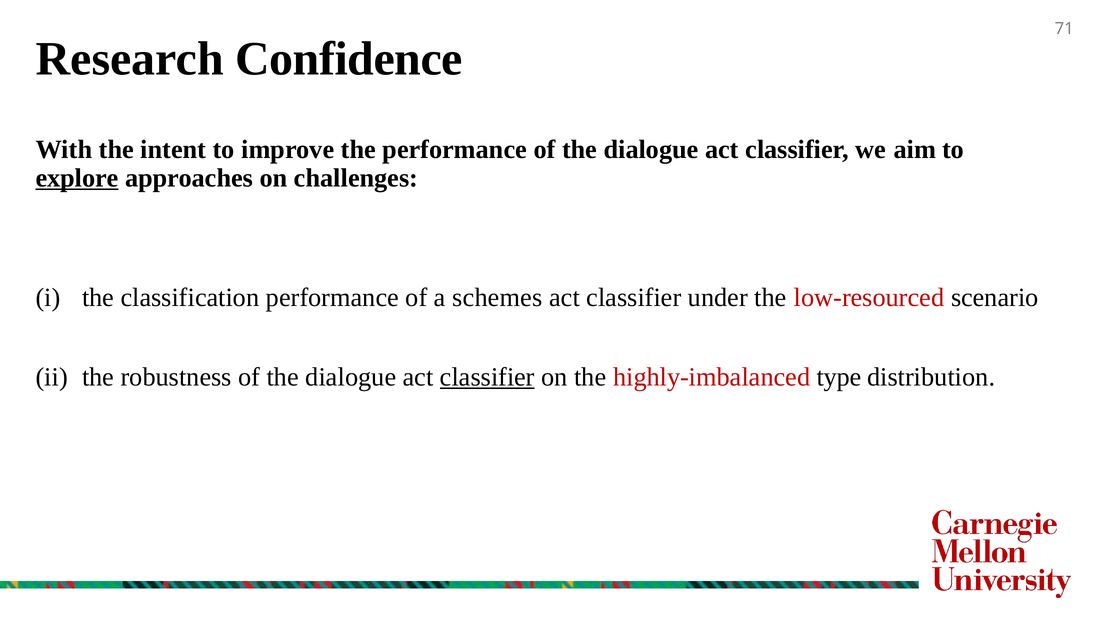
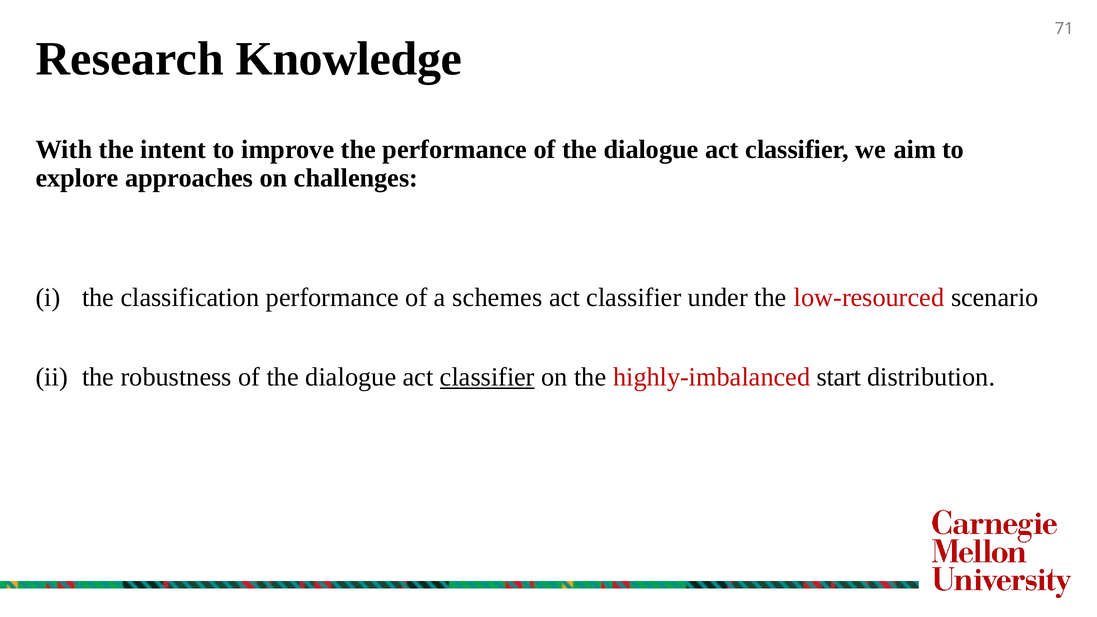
Confidence: Confidence -> Knowledge
explore underline: present -> none
type: type -> start
